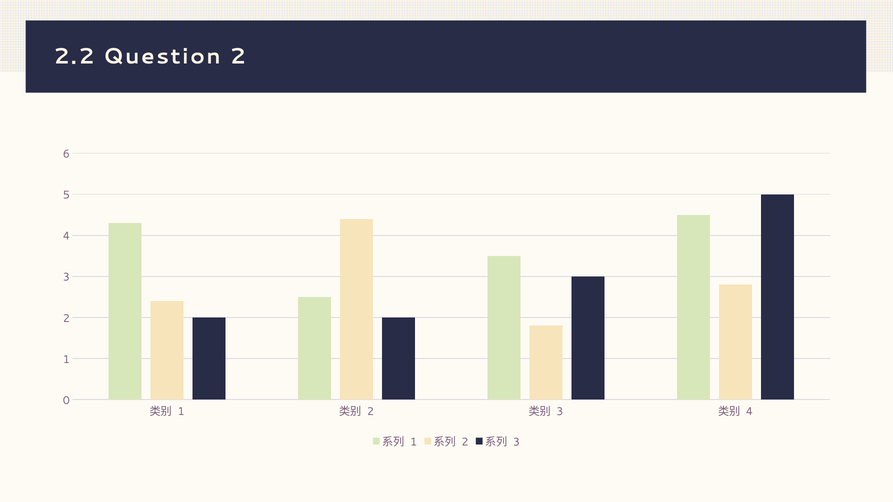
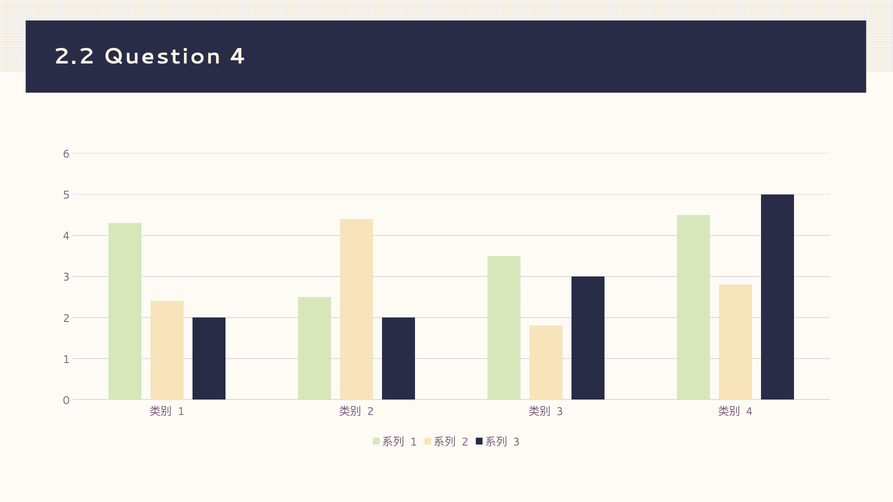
Question 2: 2 -> 4
